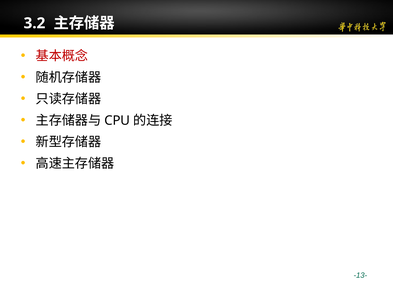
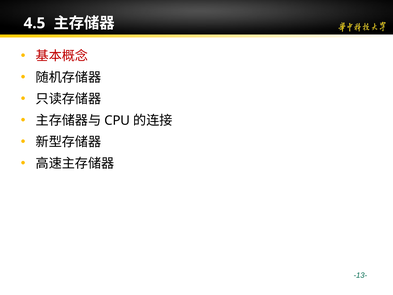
3.2: 3.2 -> 4.5
